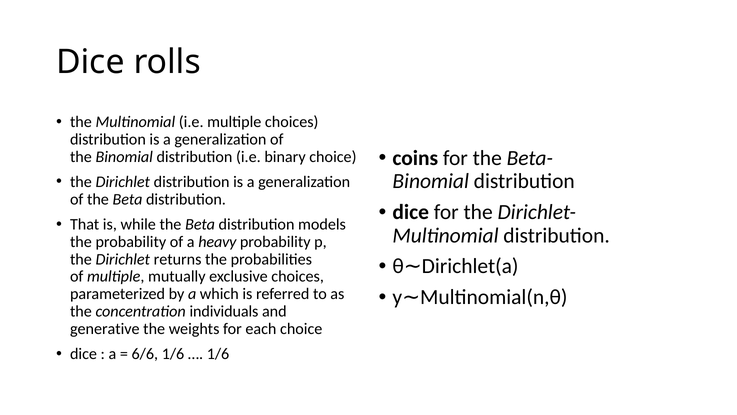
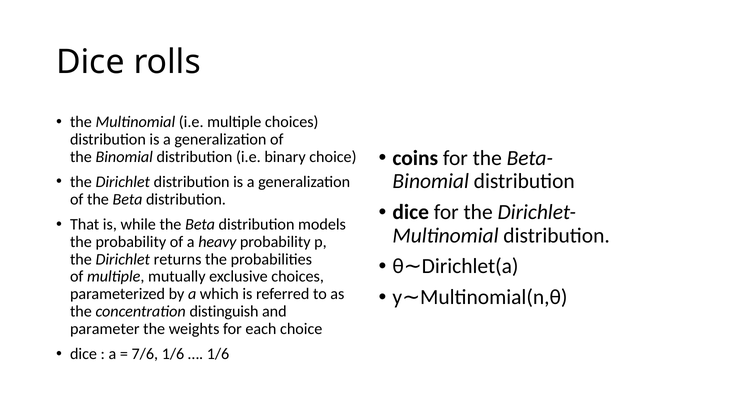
individuals: individuals -> distinguish
generative: generative -> parameter
6/6: 6/6 -> 7/6
